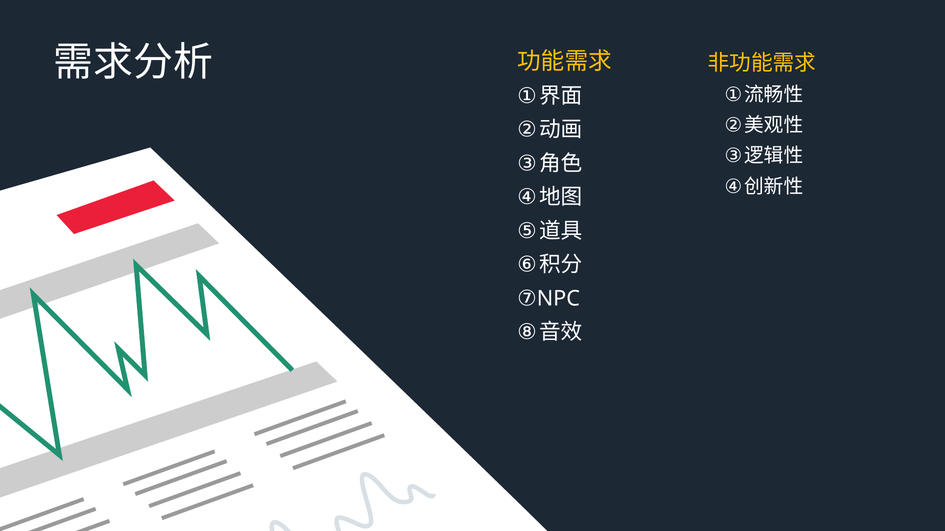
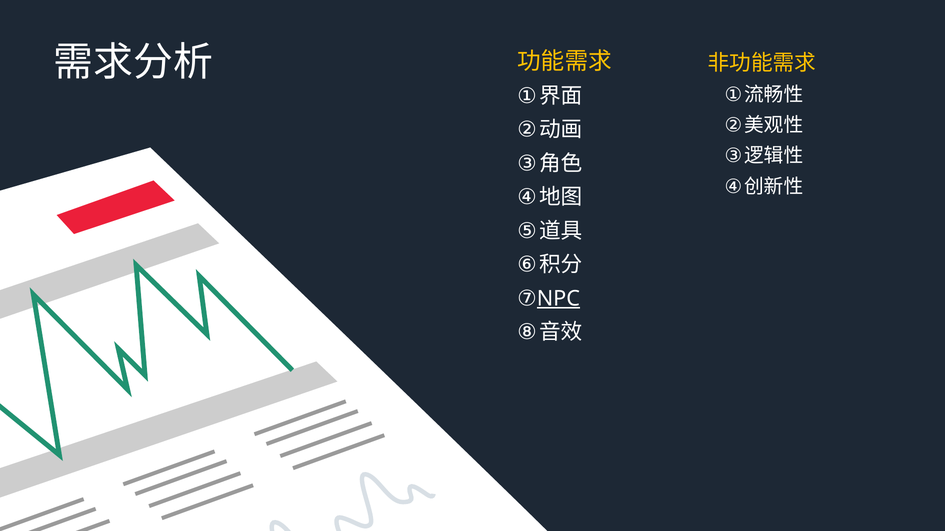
NPC underline: none -> present
